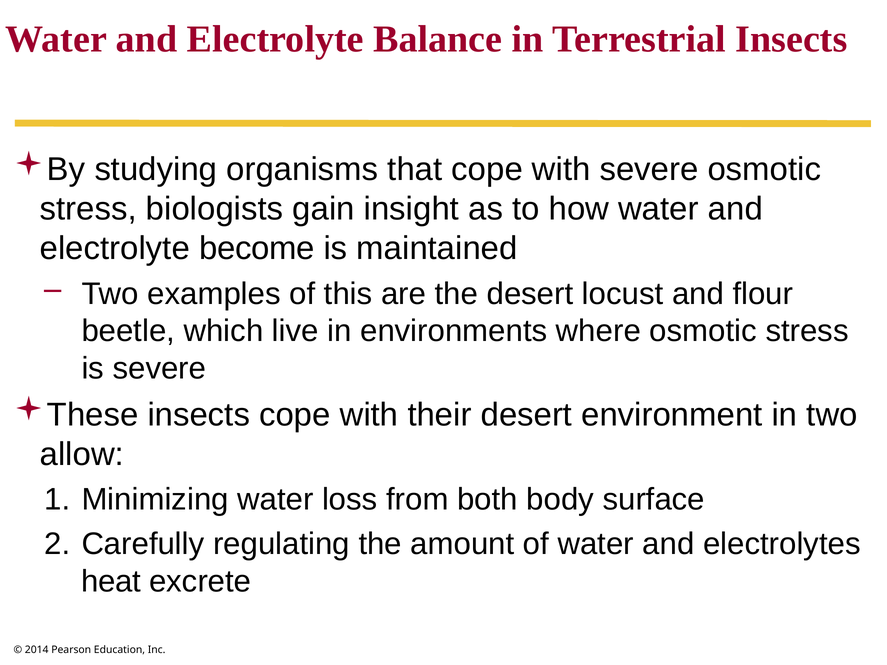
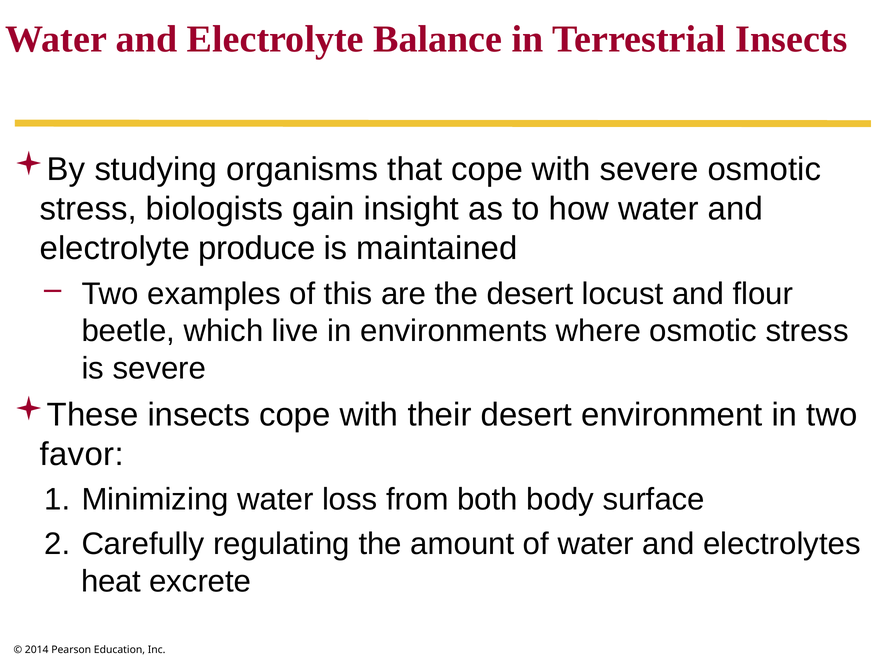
become: become -> produce
allow: allow -> favor
